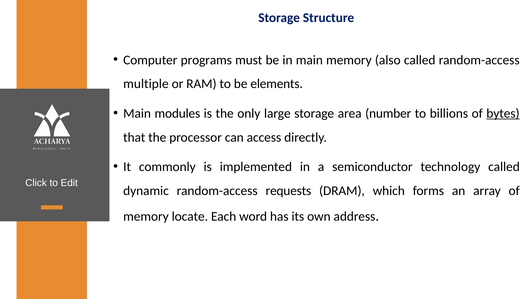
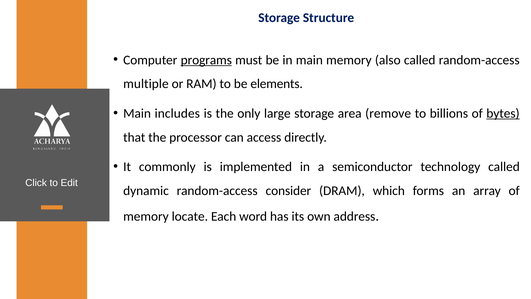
programs underline: none -> present
modules: modules -> includes
number: number -> remove
requests: requests -> consider
